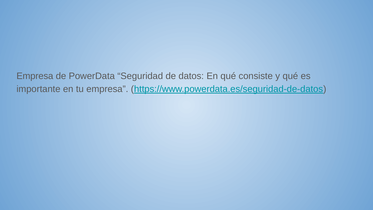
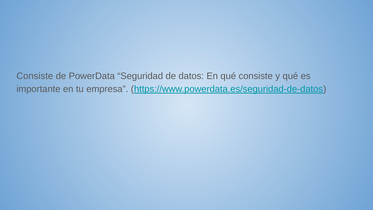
Empresa at (35, 76): Empresa -> Consiste
